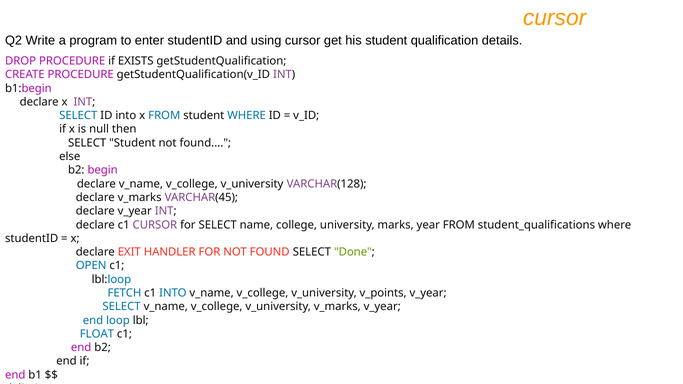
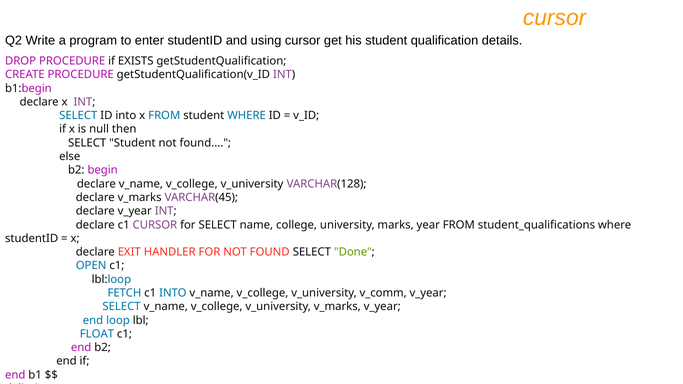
v_points: v_points -> v_comm
